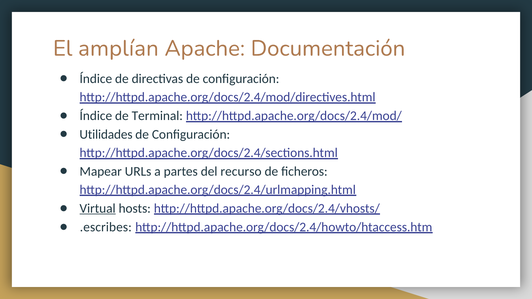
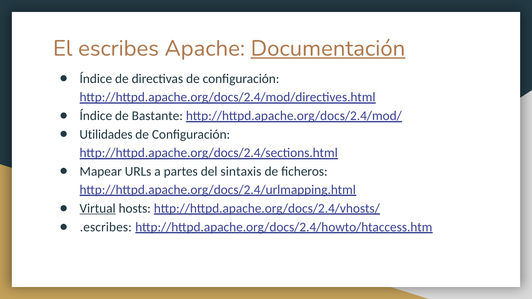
amplían: amplían -> escribes
Documentación underline: none -> present
Terminal: Terminal -> Bastante
recurso: recurso -> sintaxis
